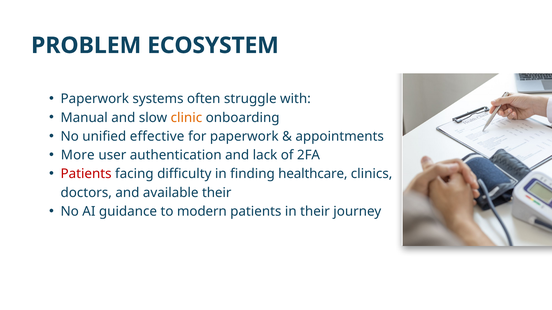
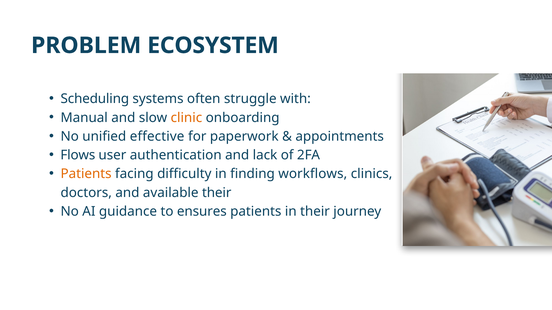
Paperwork at (95, 99): Paperwork -> Scheduling
More: More -> Flows
Patients at (86, 174) colour: red -> orange
healthcare: healthcare -> workflows
modern: modern -> ensures
